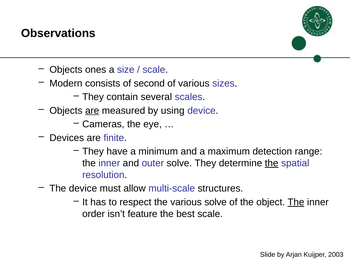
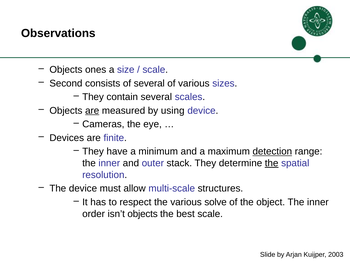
Modern: Modern -> Second
of second: second -> several
detection underline: none -> present
outer solve: solve -> stack
The at (296, 202) underline: present -> none
isn’t feature: feature -> objects
